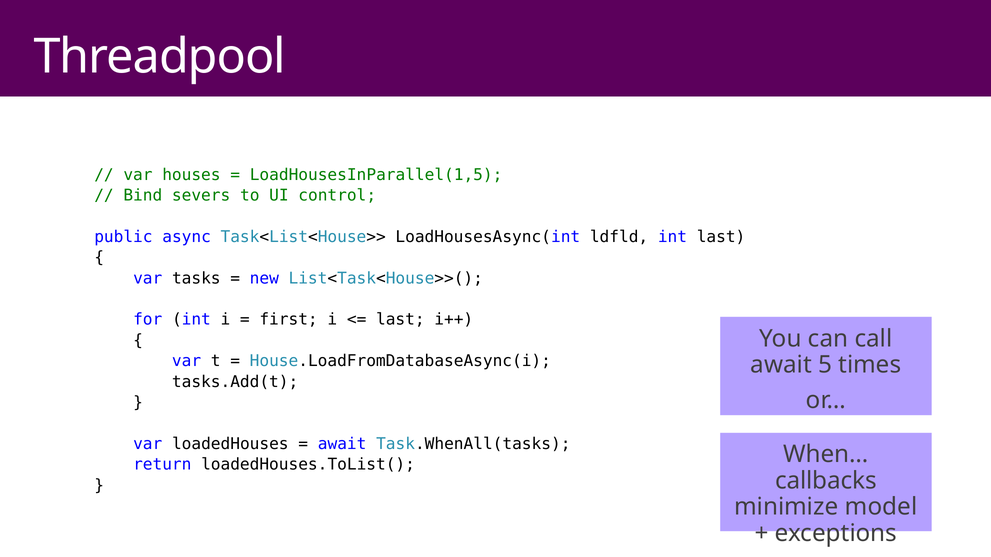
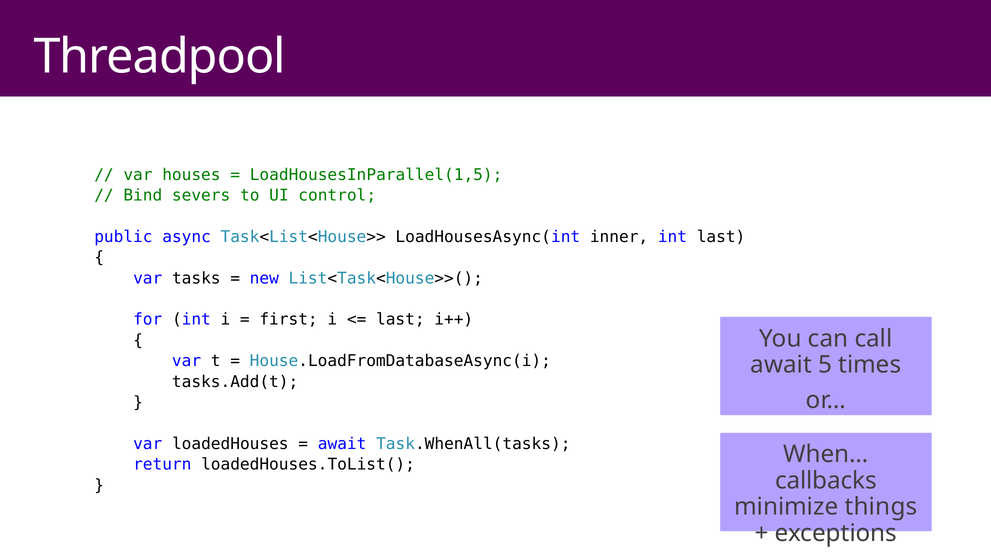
ldfld: ldfld -> inner
model: model -> things
